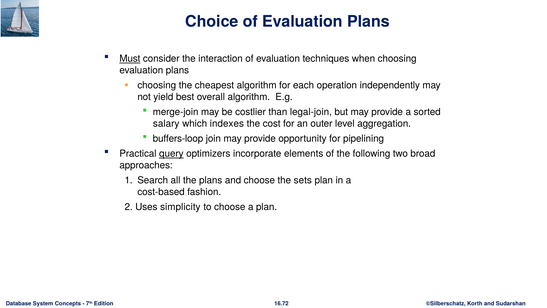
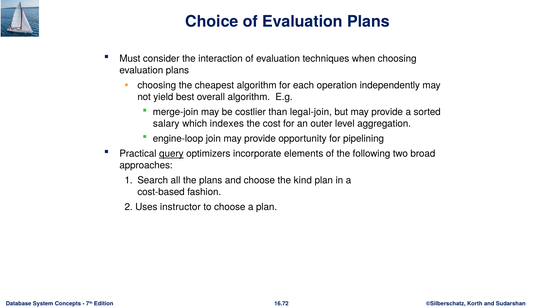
Must underline: present -> none
buffers-loop: buffers-loop -> engine-loop
sets: sets -> kind
simplicity: simplicity -> instructor
